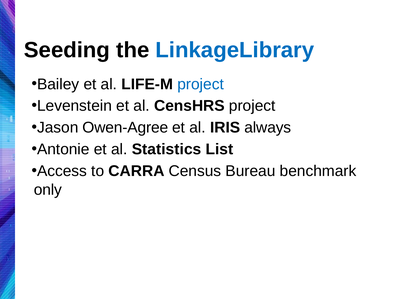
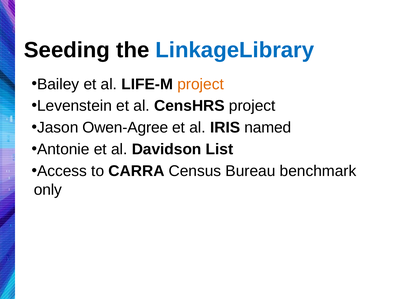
project at (201, 84) colour: blue -> orange
always: always -> named
Statistics: Statistics -> Davidson
